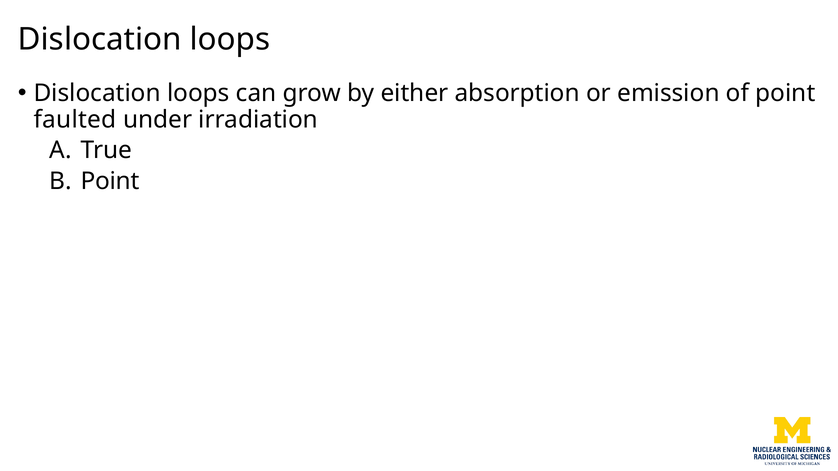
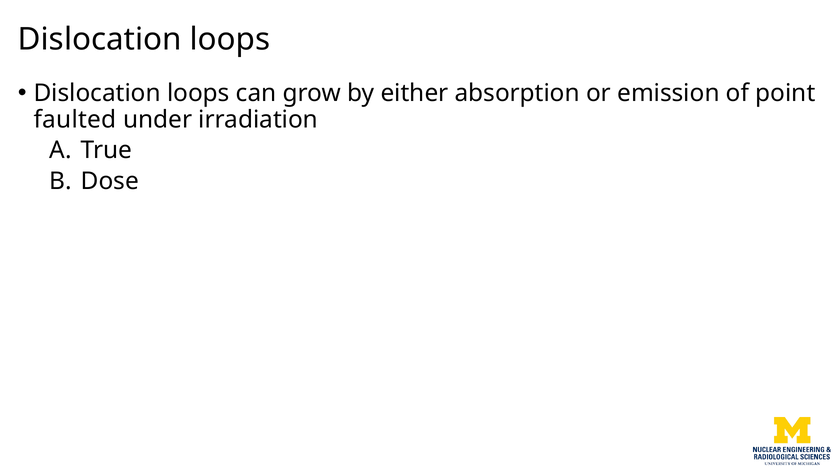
Point at (110, 181): Point -> Dose
